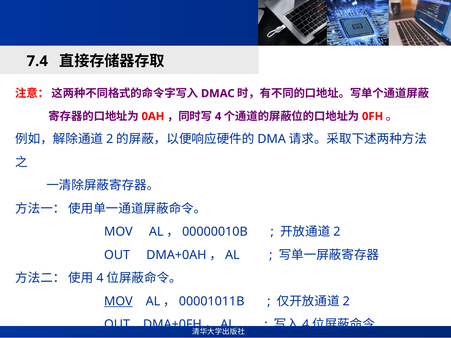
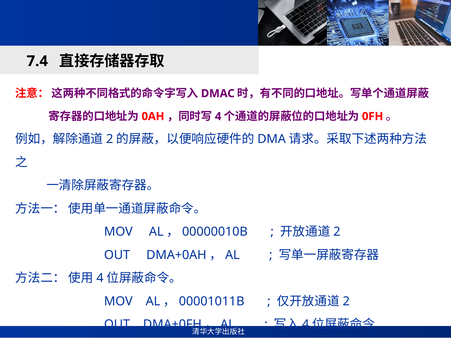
MOV at (118, 301) underline: present -> none
